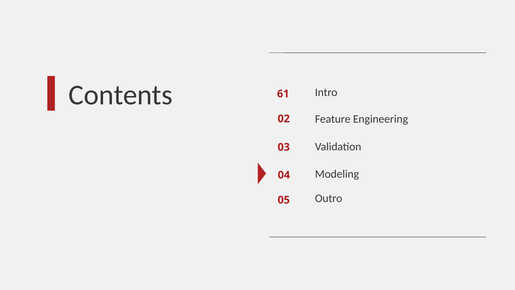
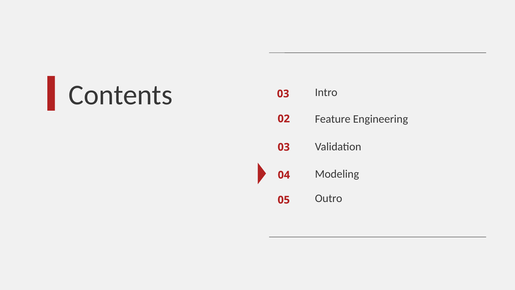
Contents 61: 61 -> 03
